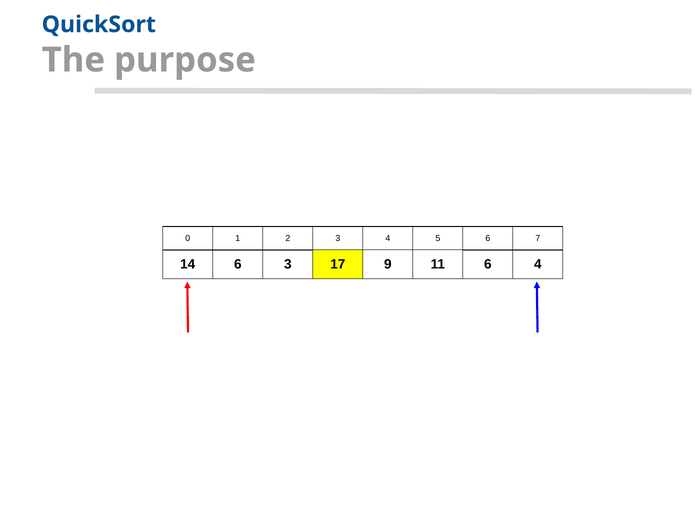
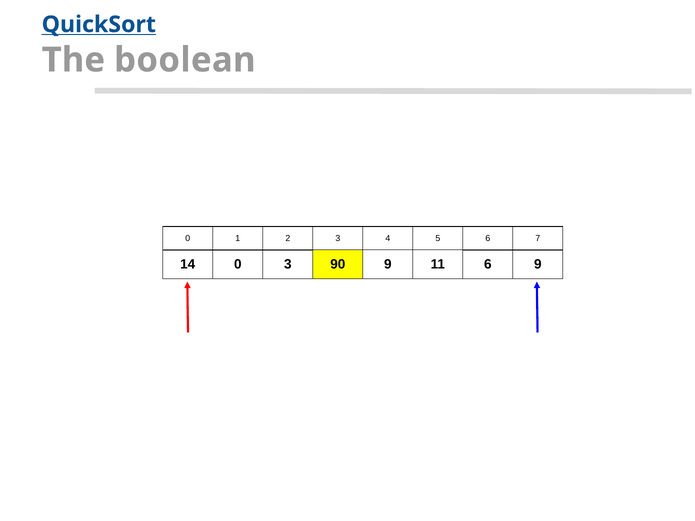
QuickSort underline: none -> present
purpose: purpose -> boolean
14 6: 6 -> 0
17: 17 -> 90
6 4: 4 -> 9
